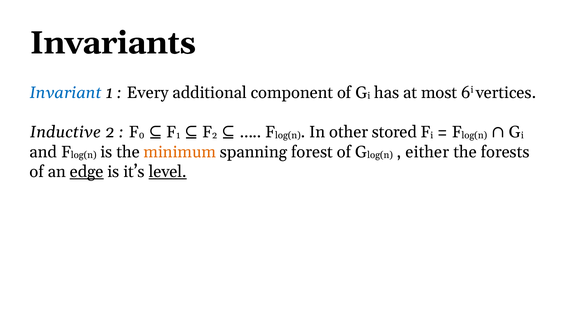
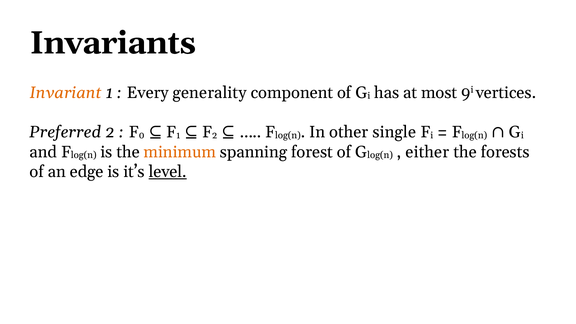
Invariant colour: blue -> orange
additional: additional -> generality
6: 6 -> 9
stored: stored -> single
Inductive: Inductive -> Preferred
edge underline: present -> none
